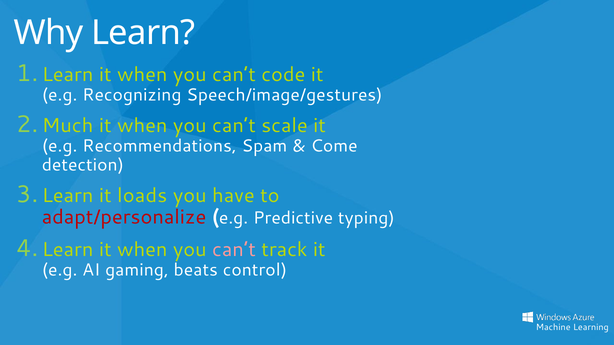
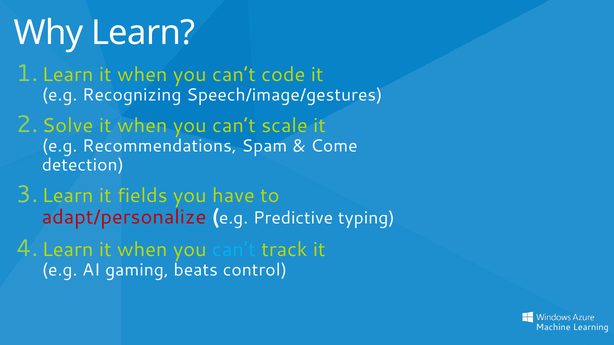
Much: Much -> Solve
loads: loads -> fields
can’t at (234, 250) colour: pink -> light blue
